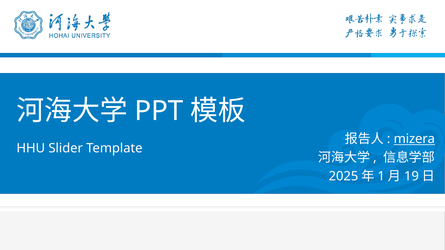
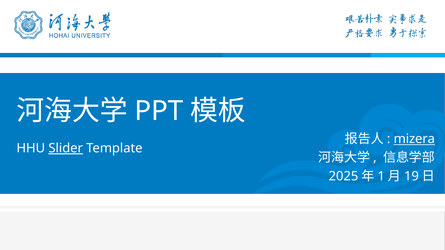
Slider underline: none -> present
